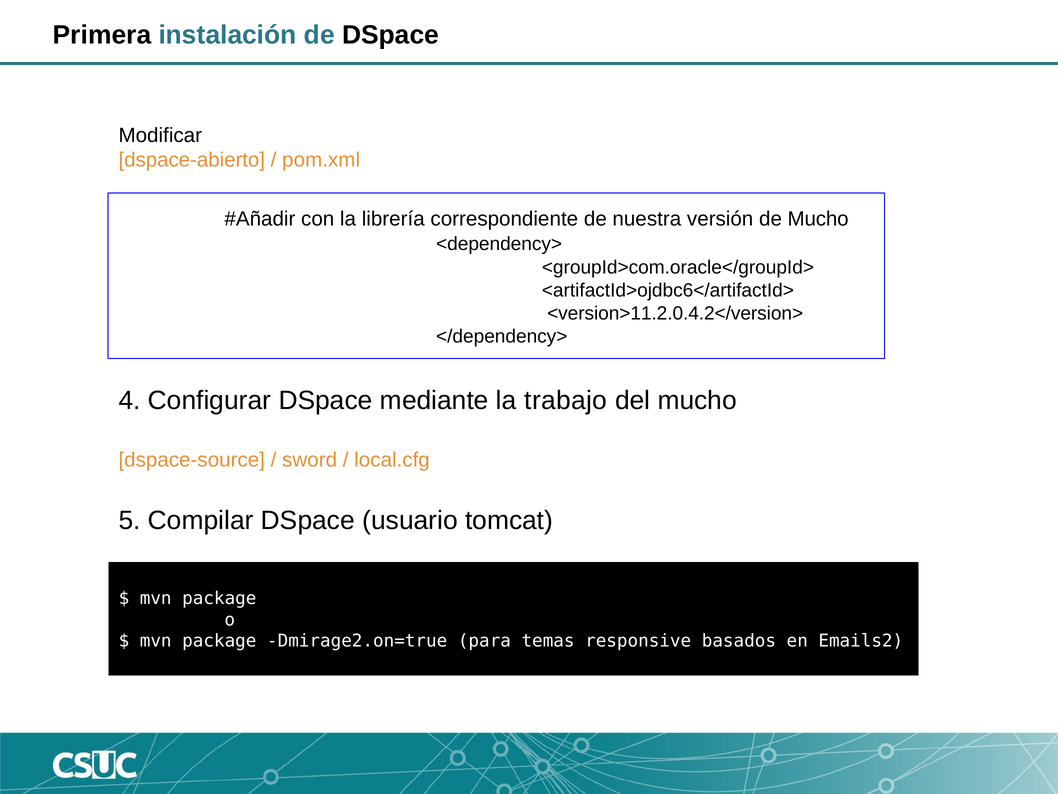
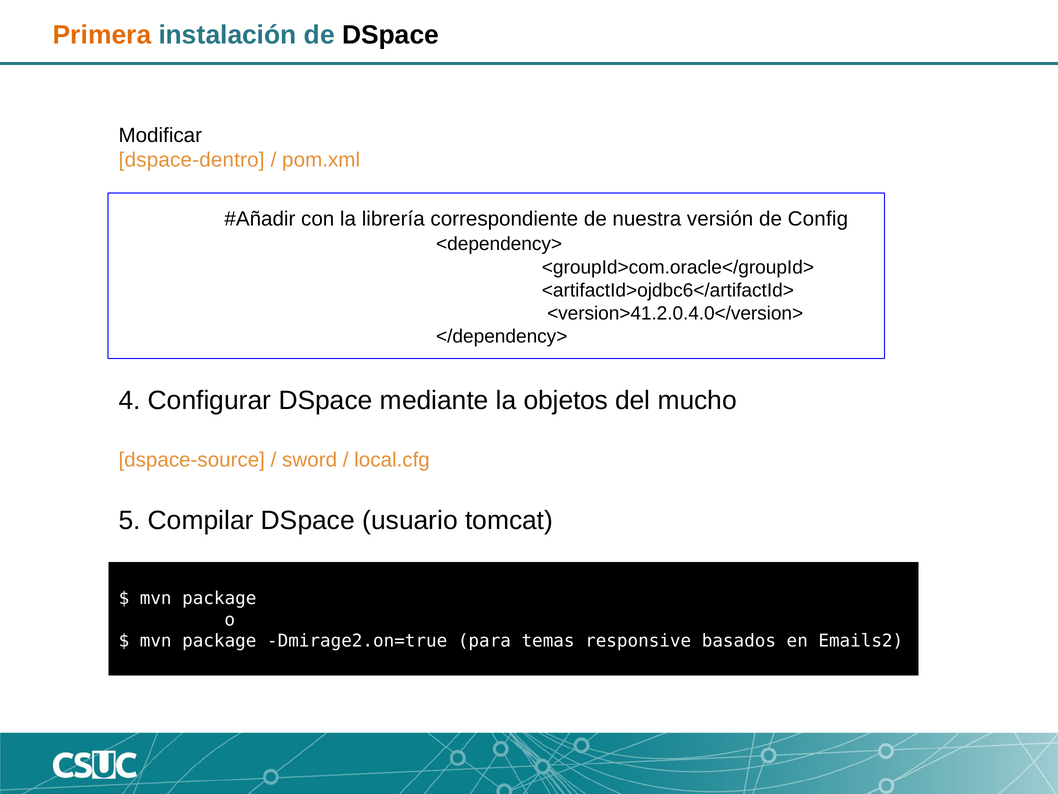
Primera colour: black -> orange
dspace-abierto: dspace-abierto -> dspace-dentro
de Mucho: Mucho -> Config
<version>11.2.0.4.2</version>: <version>11.2.0.4.2</version> -> <version>41.2.0.4.0</version>
trabajo: trabajo -> objetos
